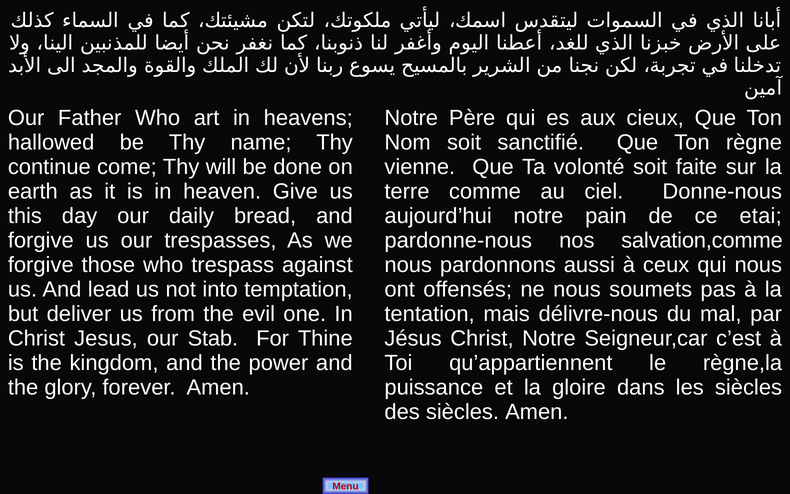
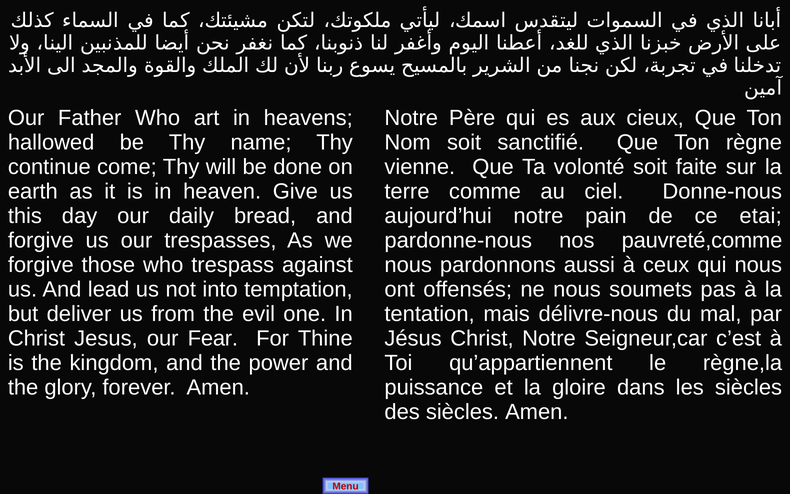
salvation,comme: salvation,comme -> pauvreté,comme
Stab: Stab -> Fear
